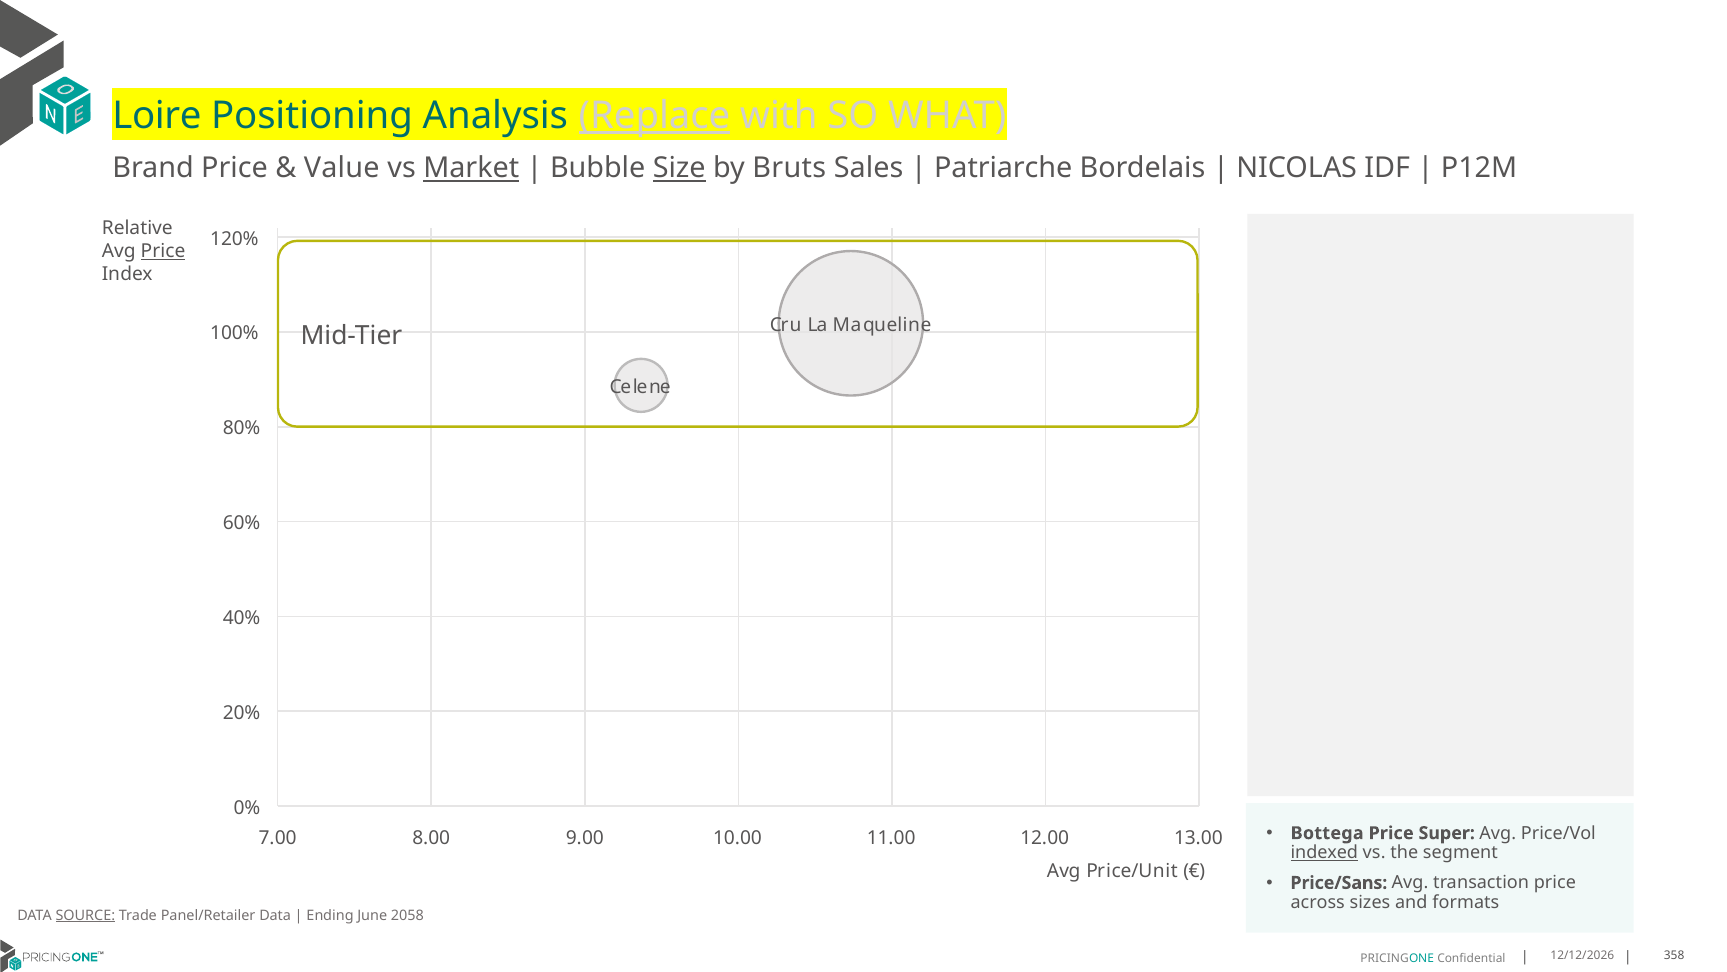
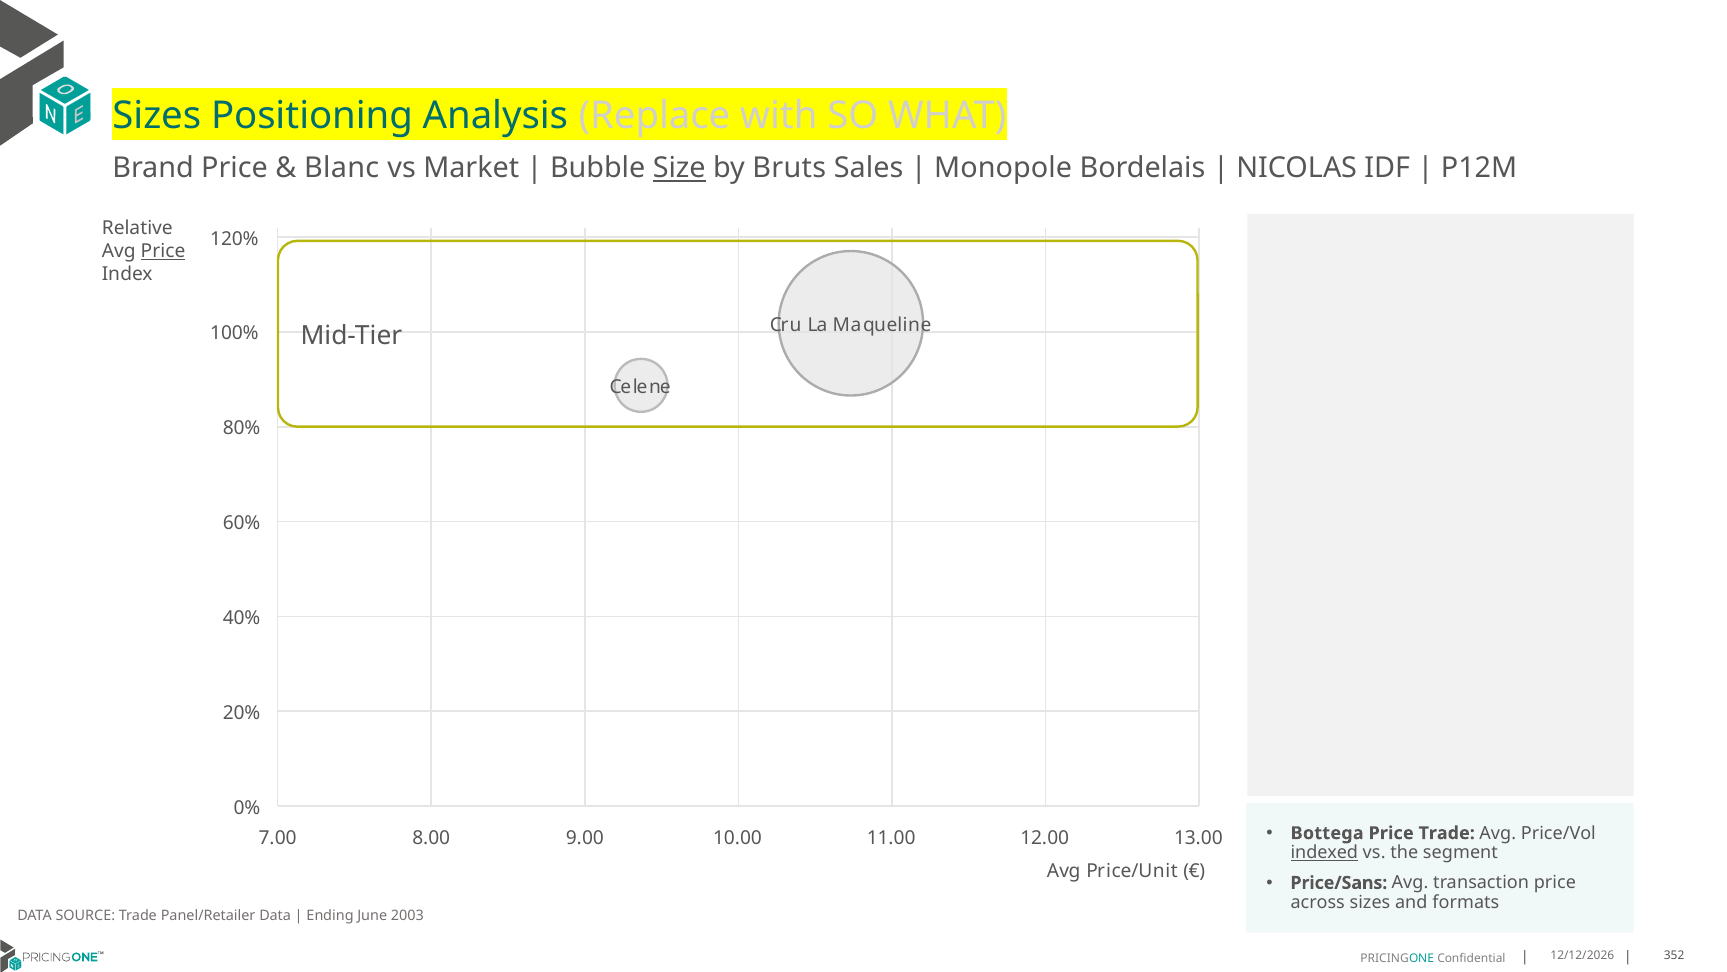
Loire at (157, 116): Loire -> Sizes
Replace underline: present -> none
Value: Value -> Blanc
Market underline: present -> none
Patriarche: Patriarche -> Monopole
Price Super: Super -> Trade
SOURCE underline: present -> none
2058: 2058 -> 2003
358: 358 -> 352
